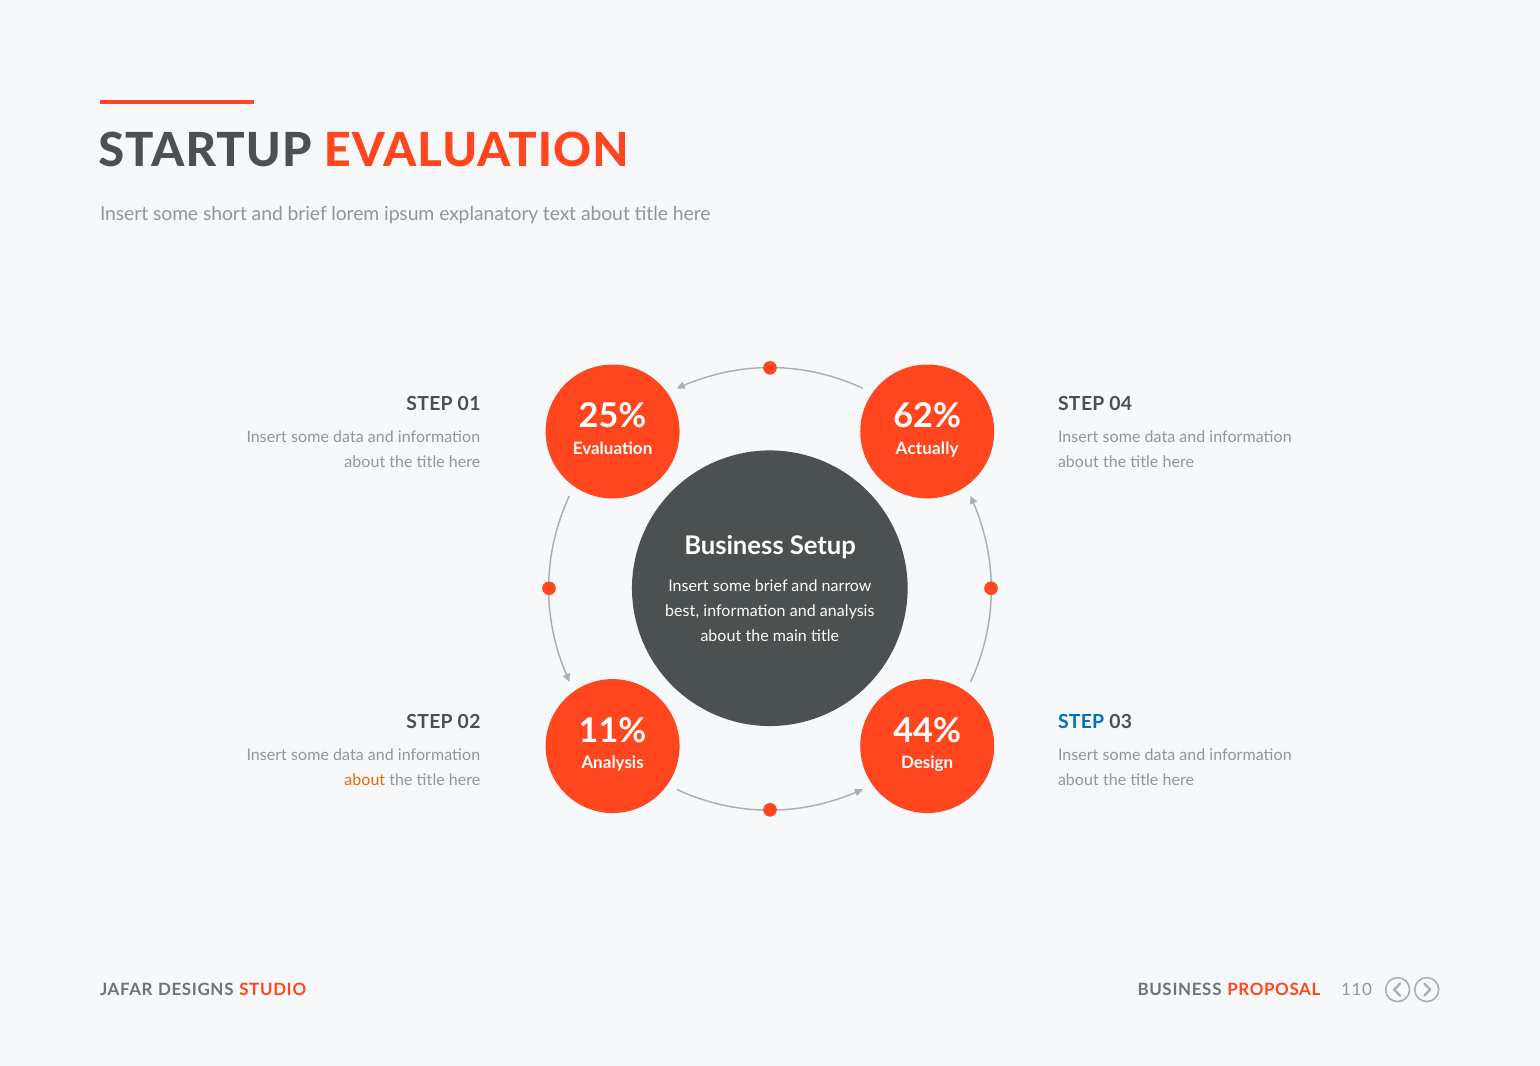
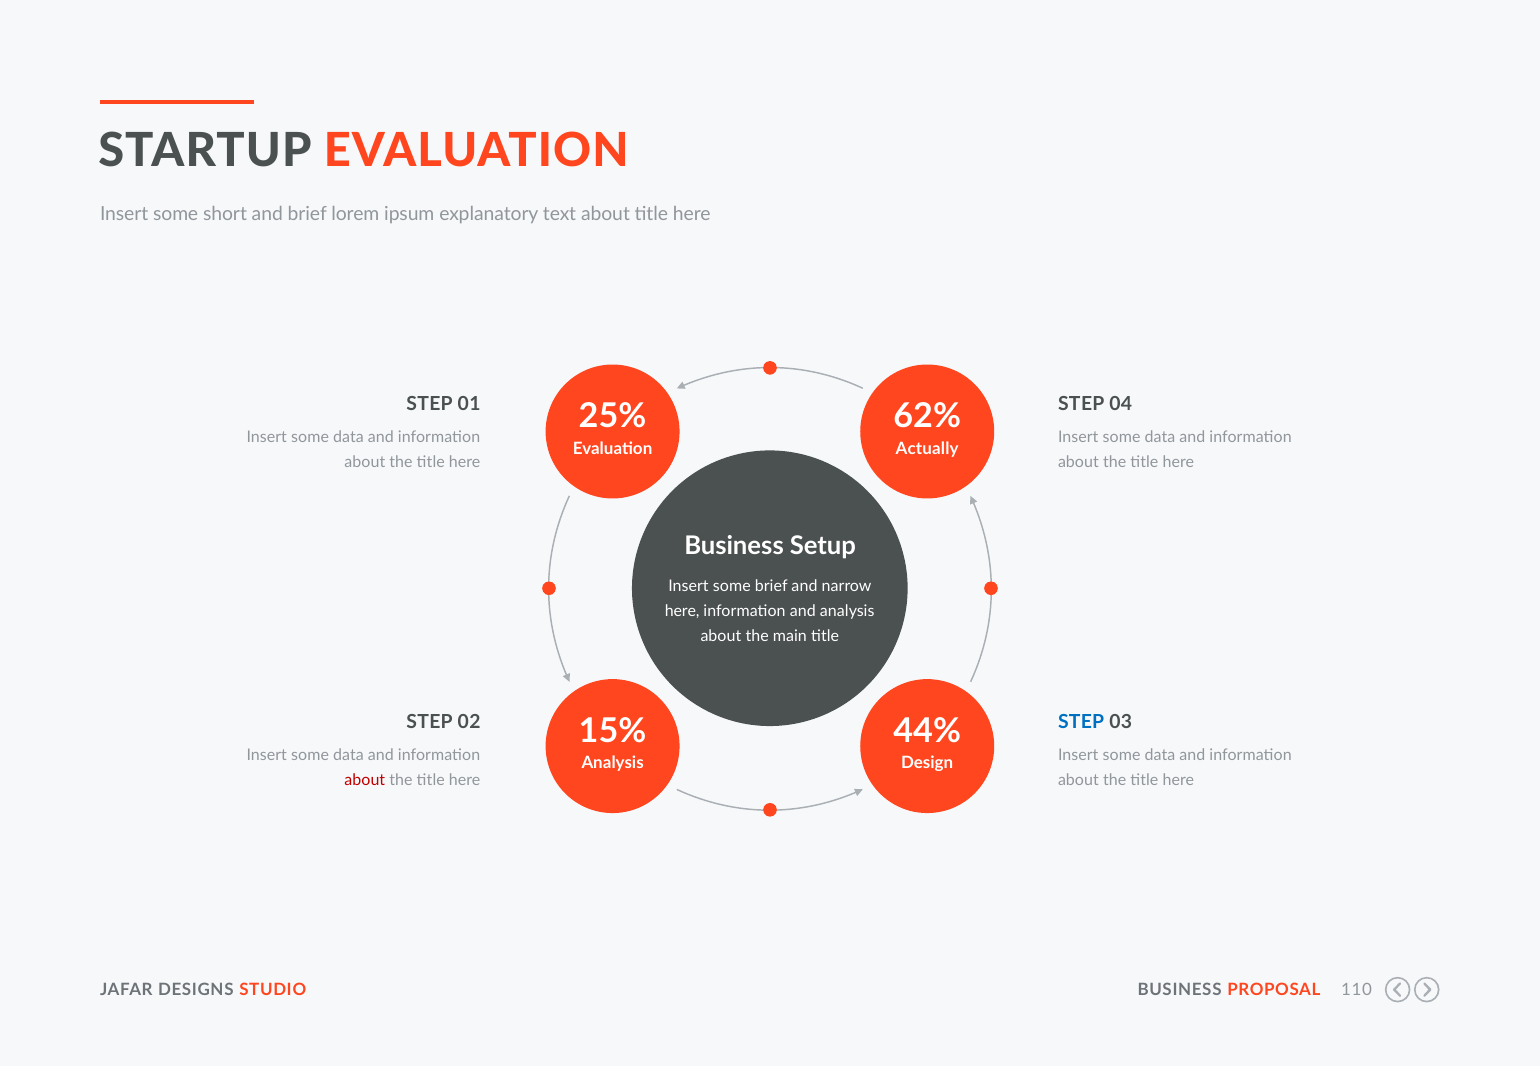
best at (682, 611): best -> here
11%: 11% -> 15%
about at (365, 780) colour: orange -> red
